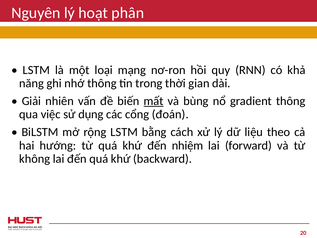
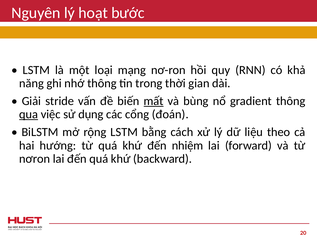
phân: phân -> bước
nhiên: nhiên -> stride
qua underline: none -> present
không: không -> nơron
